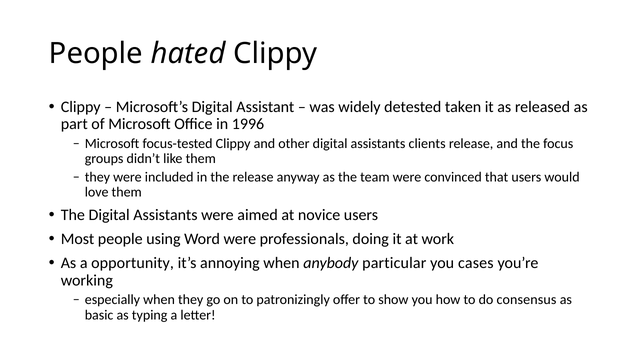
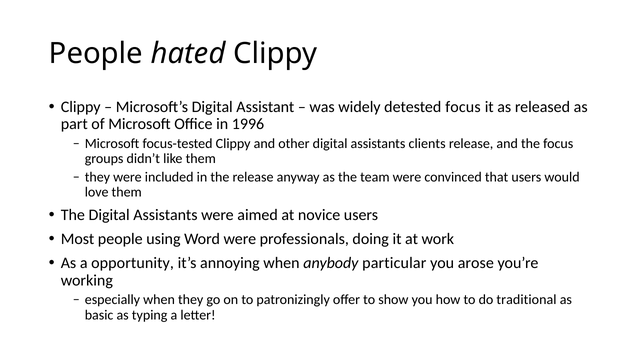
detested taken: taken -> focus
cases: cases -> arose
consensus: consensus -> traditional
